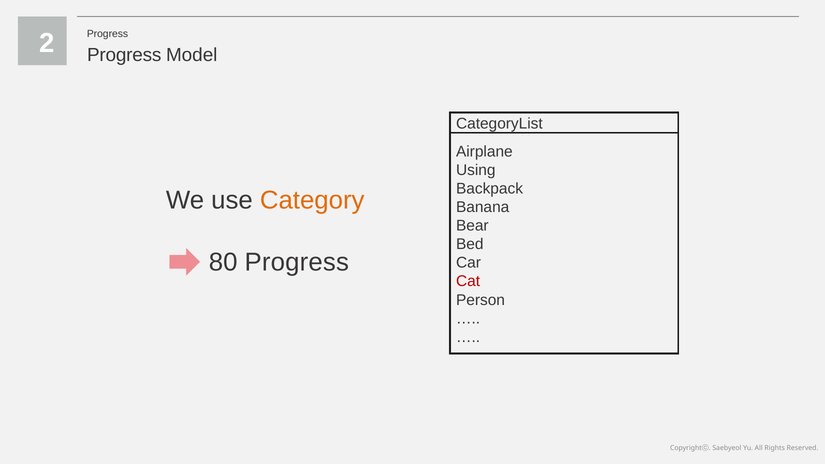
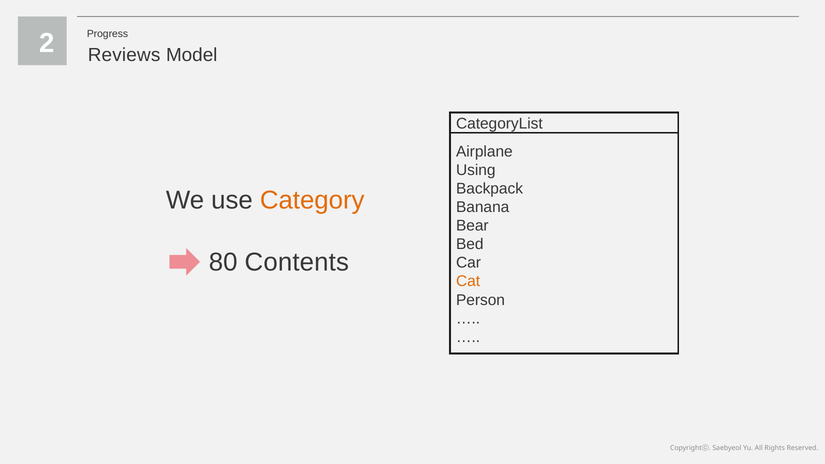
Progress at (124, 55): Progress -> Reviews
80 Progress: Progress -> Contents
Cat colour: red -> orange
